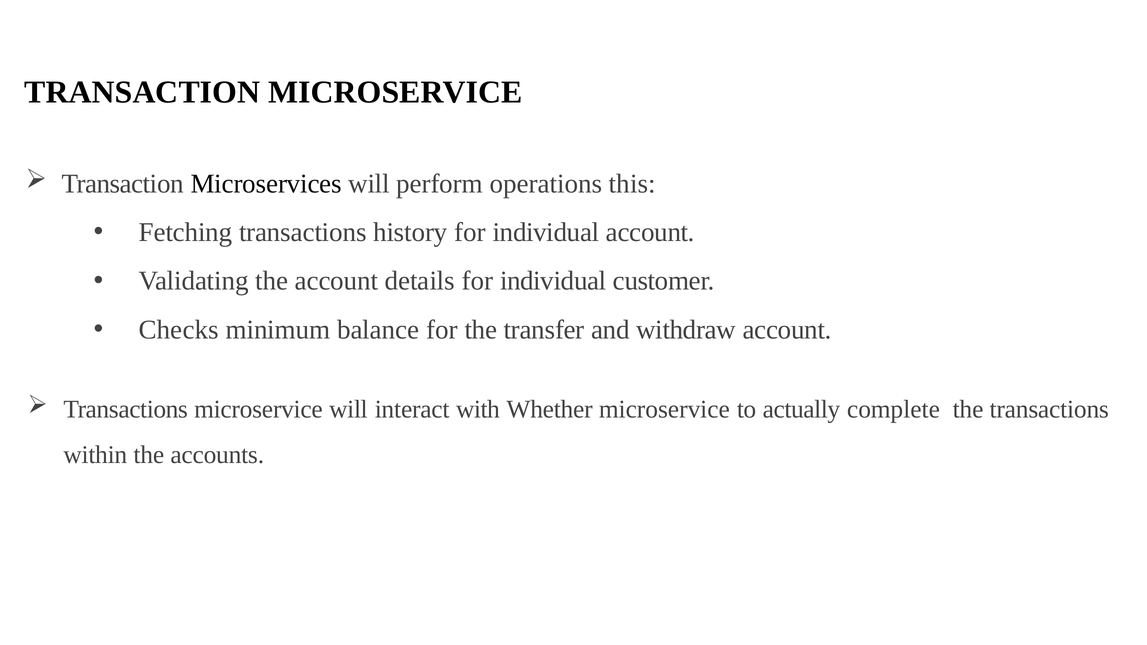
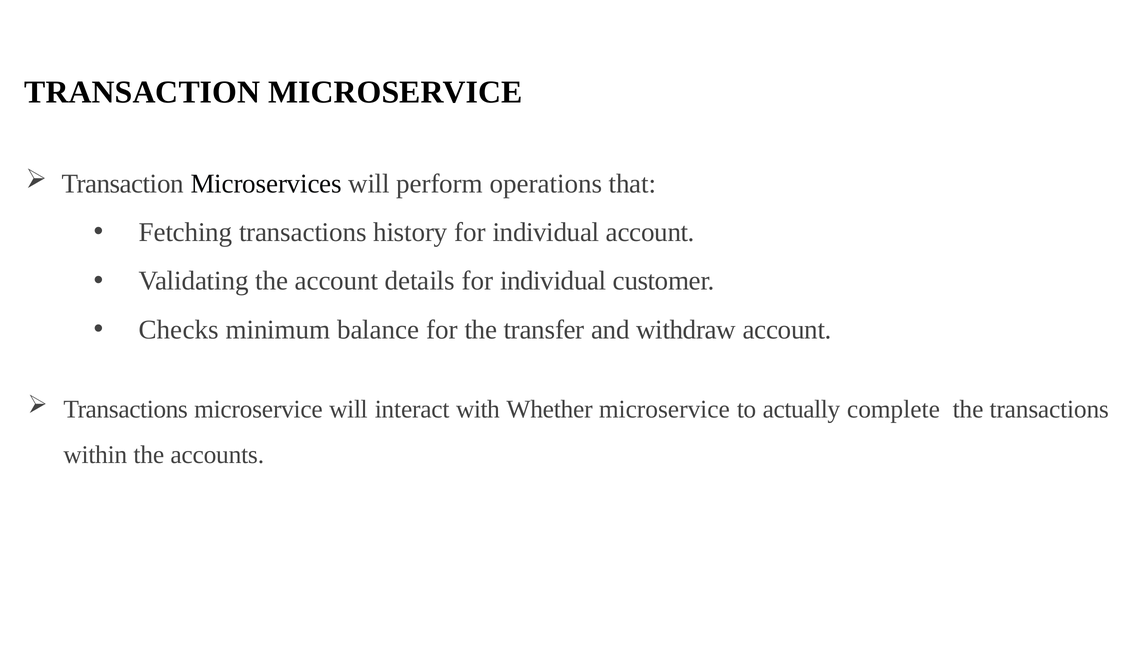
this: this -> that
